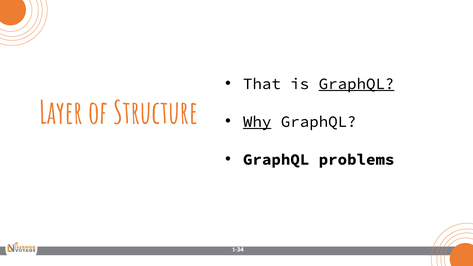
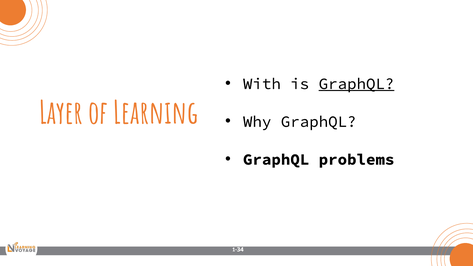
That: That -> With
Structure: Structure -> Learning
Why underline: present -> none
